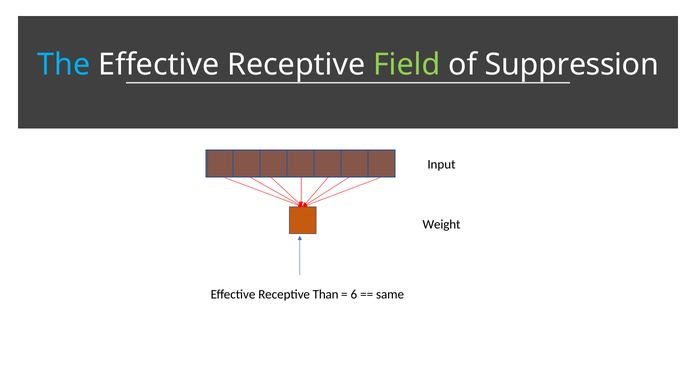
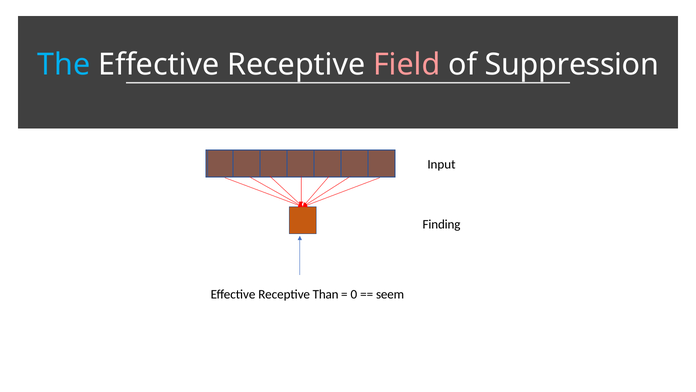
Field colour: light green -> pink
Weight: Weight -> Finding
6: 6 -> 0
same: same -> seem
